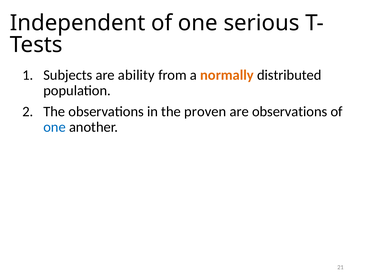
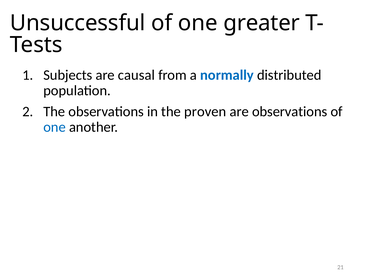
Independent: Independent -> Unsuccessful
serious: serious -> greater
ability: ability -> causal
normally colour: orange -> blue
